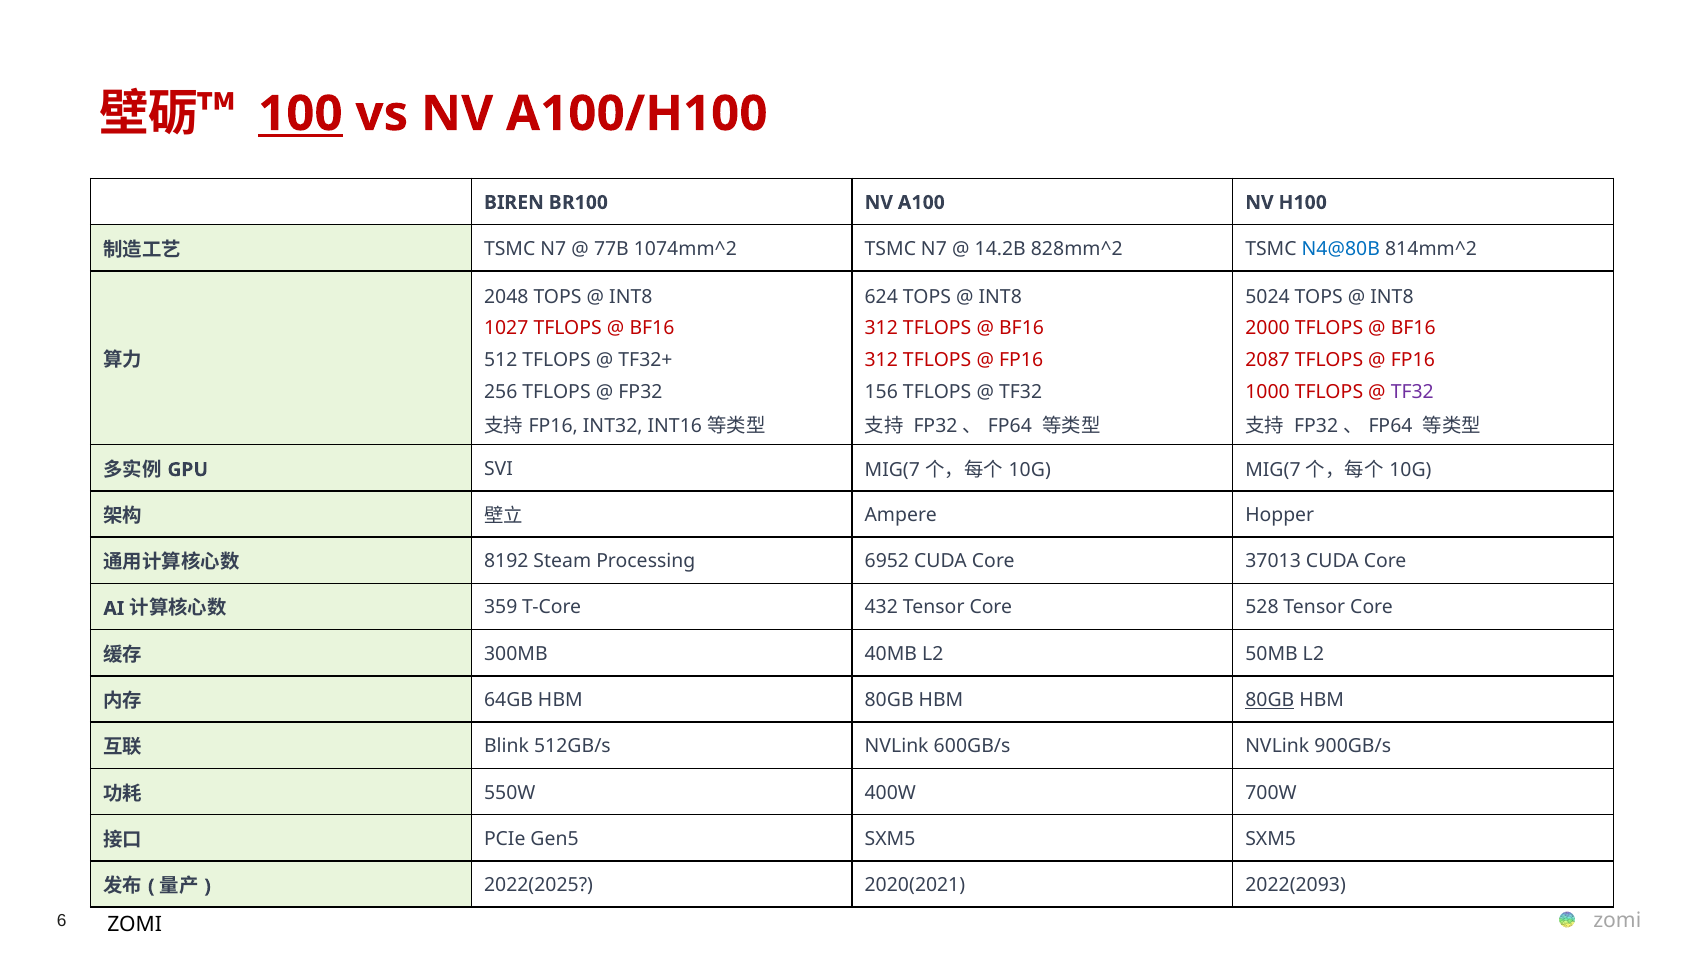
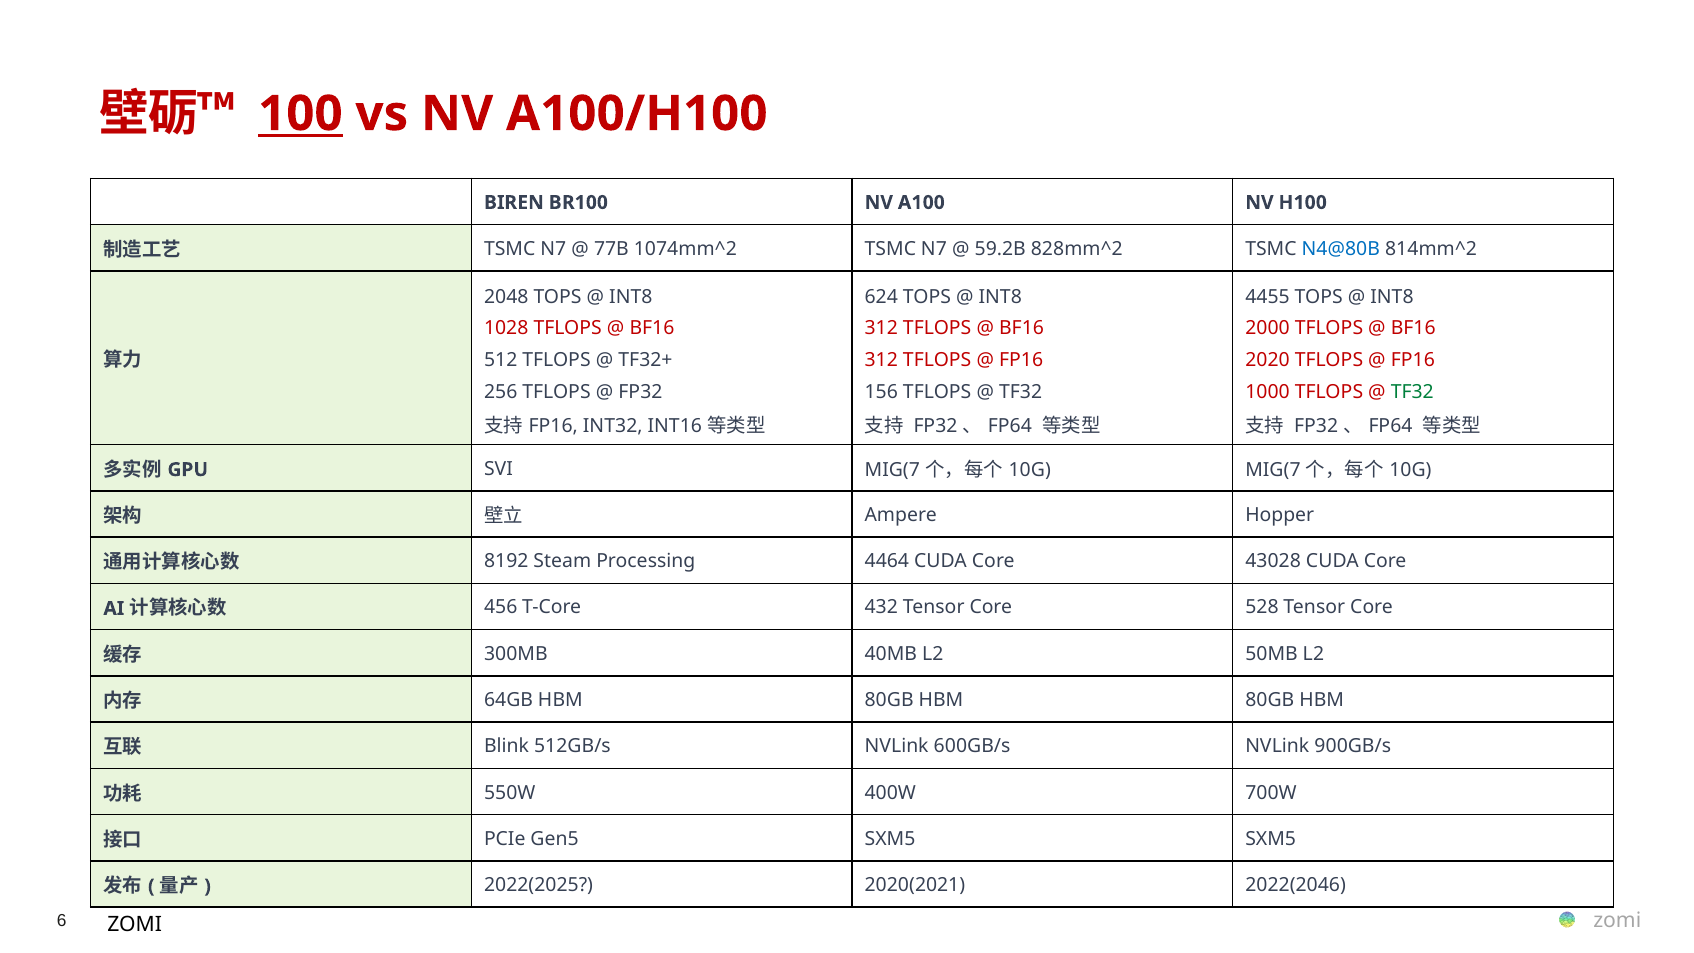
14.2B: 14.2B -> 59.2B
5024: 5024 -> 4455
1027: 1027 -> 1028
2087: 2087 -> 2020
TF32 at (1412, 392) colour: purple -> green
6952: 6952 -> 4464
37013: 37013 -> 43028
359: 359 -> 456
80GB at (1270, 700) underline: present -> none
2022(2093: 2022(2093 -> 2022(2046
